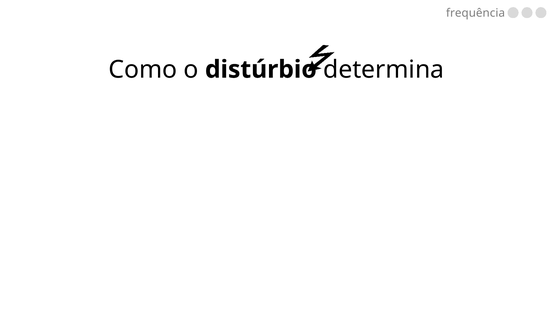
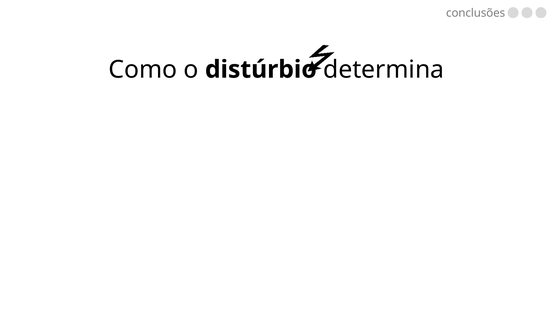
frequência: frequência -> conclusões
